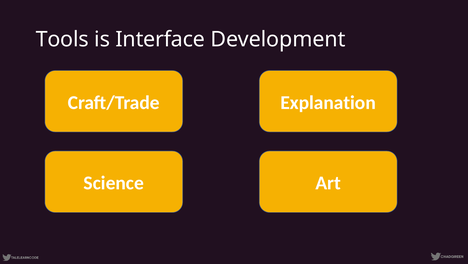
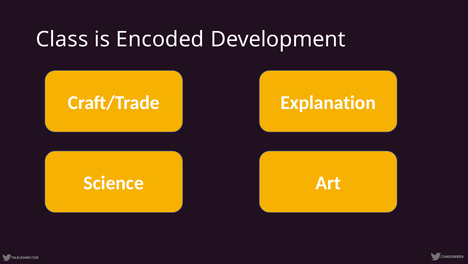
Tools: Tools -> Class
Interface: Interface -> Encoded
